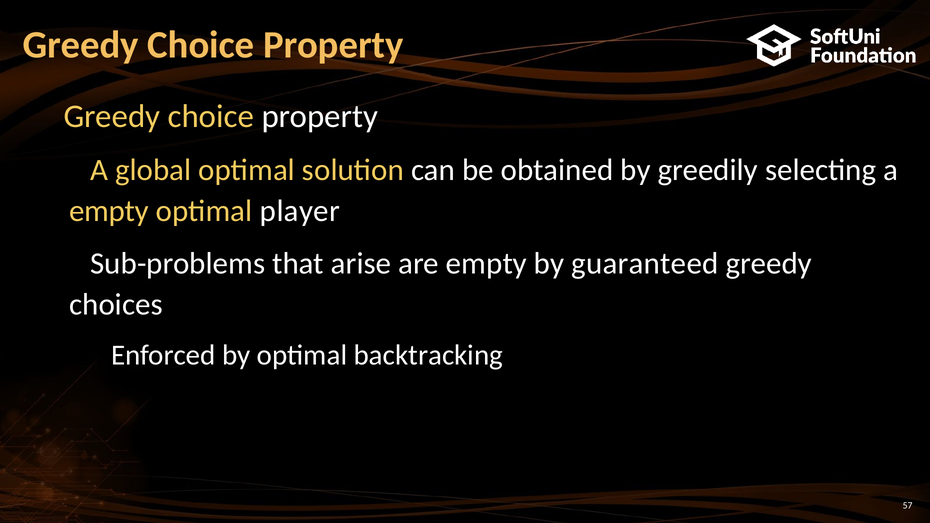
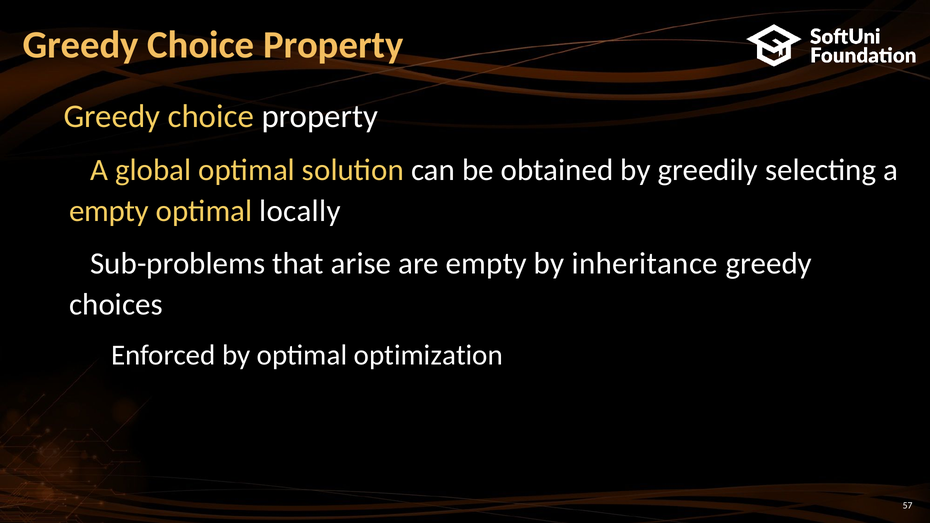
player: player -> locally
guaranteed: guaranteed -> inheritance
backtracking: backtracking -> optimization
